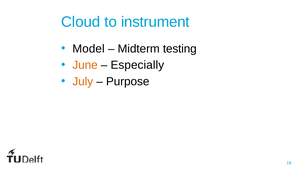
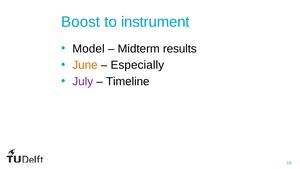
Cloud: Cloud -> Boost
testing: testing -> results
July colour: orange -> purple
Purpose: Purpose -> Timeline
